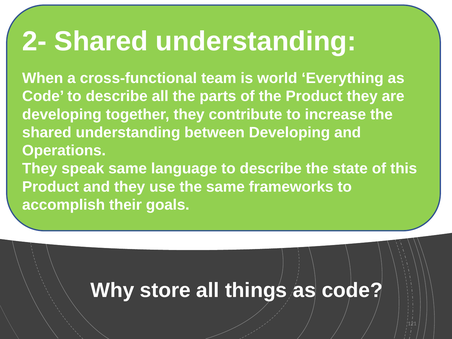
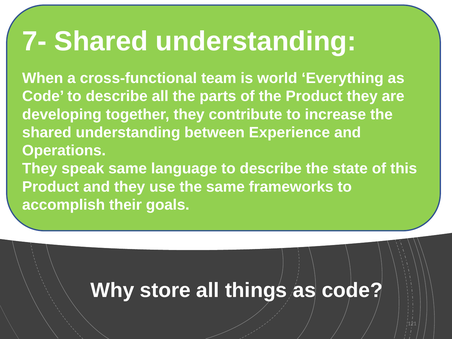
2-: 2- -> 7-
between Developing: Developing -> Experience
